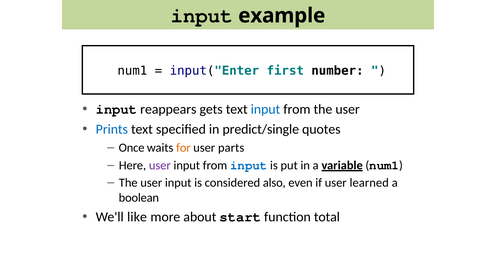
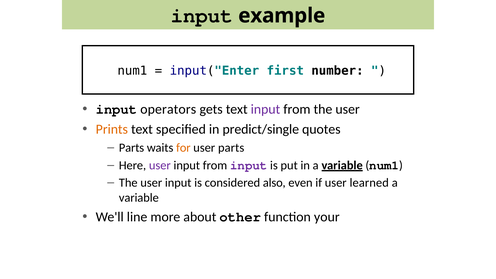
reappears: reappears -> operators
input at (265, 109) colour: blue -> purple
Prints colour: blue -> orange
Once at (132, 148): Once -> Parts
input at (249, 165) colour: blue -> purple
boolean at (139, 198): boolean -> variable
like: like -> line
start: start -> other
total: total -> your
